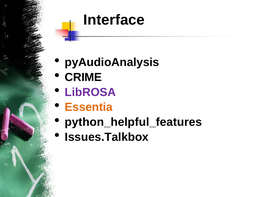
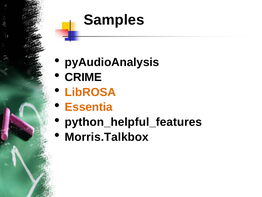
Interface: Interface -> Samples
LibROSA colour: purple -> orange
Issues.Talkbox: Issues.Talkbox -> Morris.Talkbox
